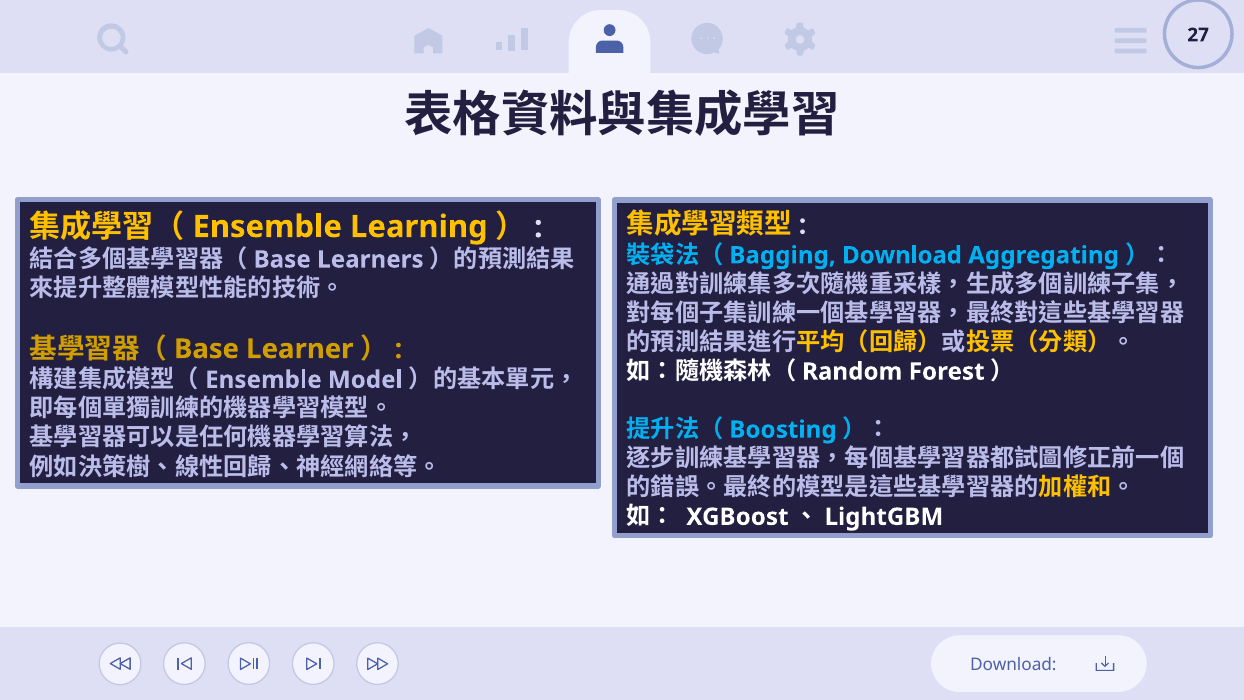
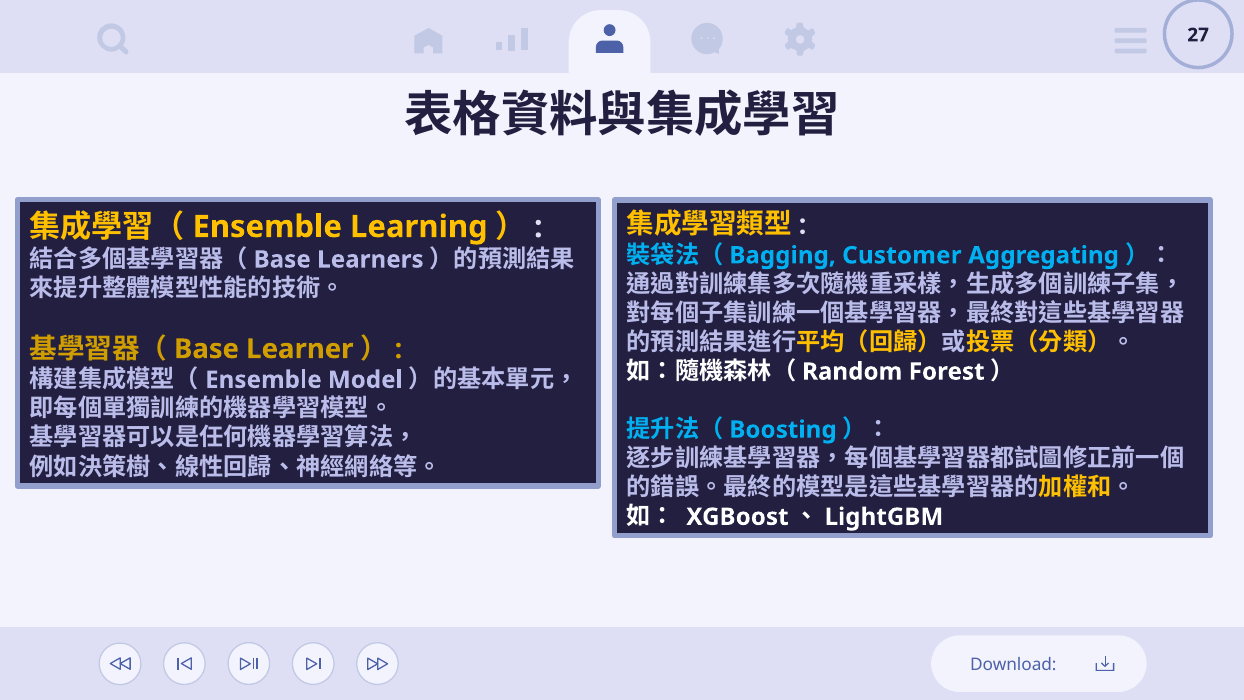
Download at (902, 255): Download -> Customer
